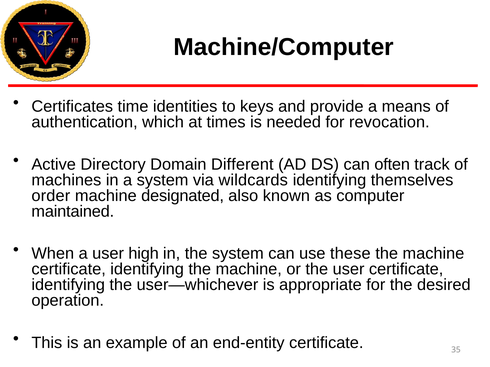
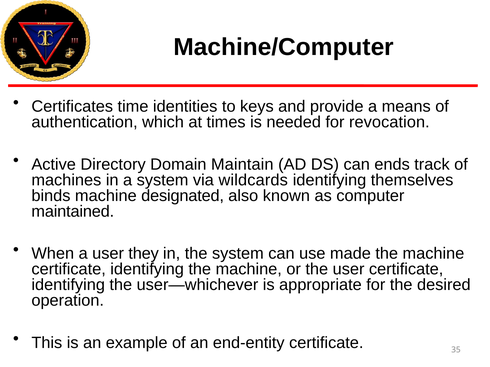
Different: Different -> Maintain
often: often -> ends
order: order -> binds
high: high -> they
these: these -> made
